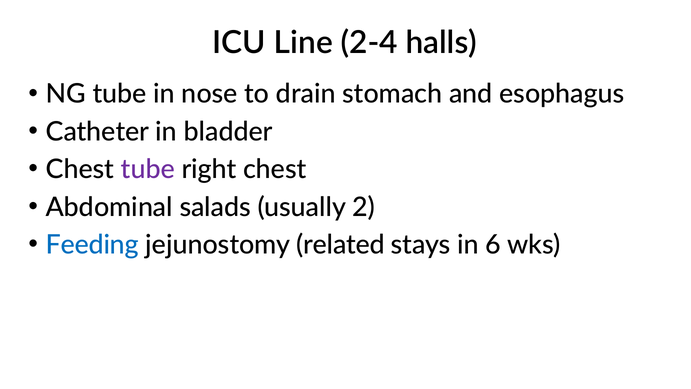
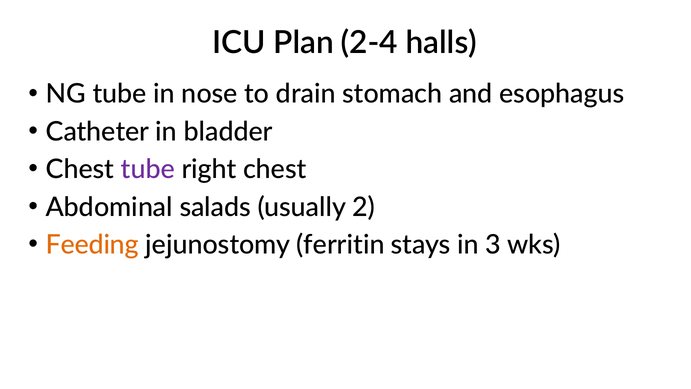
Line: Line -> Plan
Feeding colour: blue -> orange
related: related -> ferritin
6: 6 -> 3
